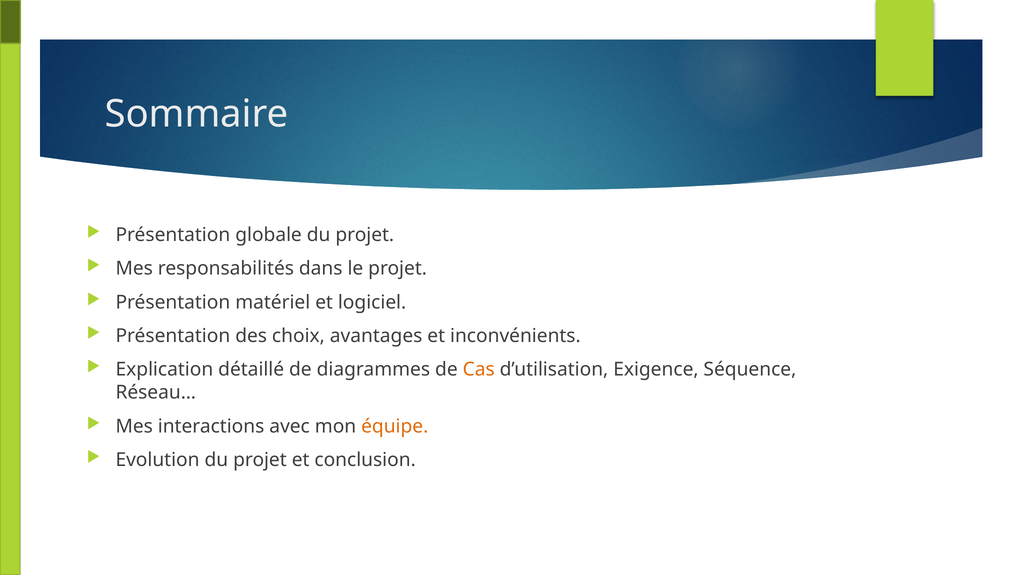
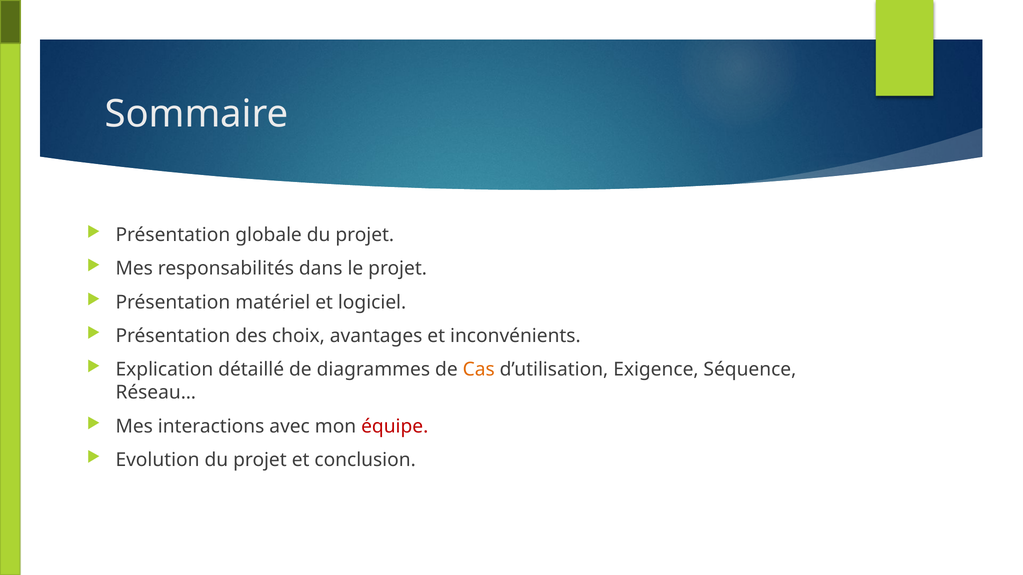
équipe colour: orange -> red
